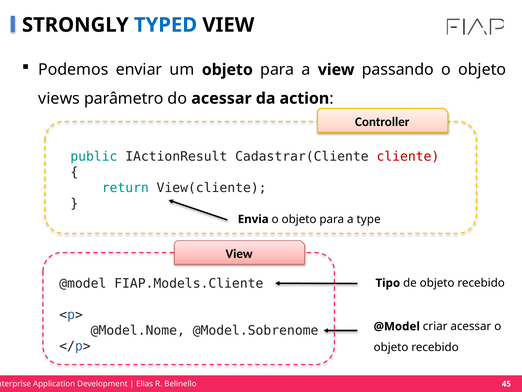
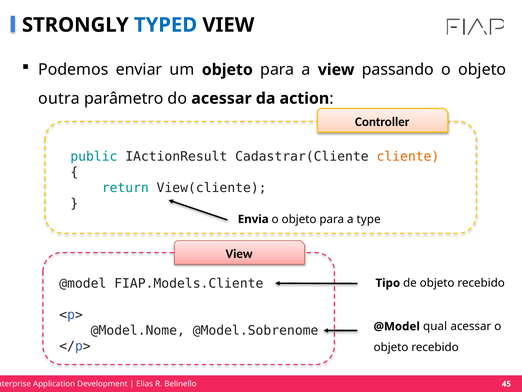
views: views -> outra
cliente colour: red -> orange
criar: criar -> qual
